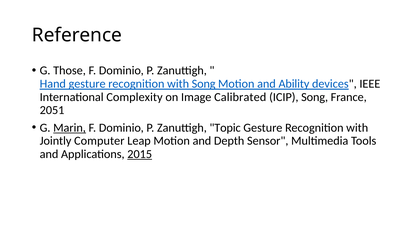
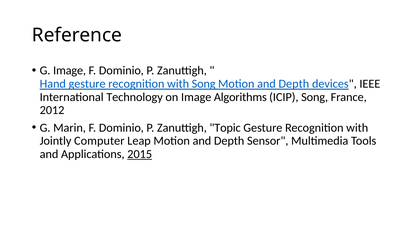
G Those: Those -> Image
Ability at (294, 84): Ability -> Depth
Complexity: Complexity -> Technology
Calibrated: Calibrated -> Algorithms
2051: 2051 -> 2012
Marin underline: present -> none
